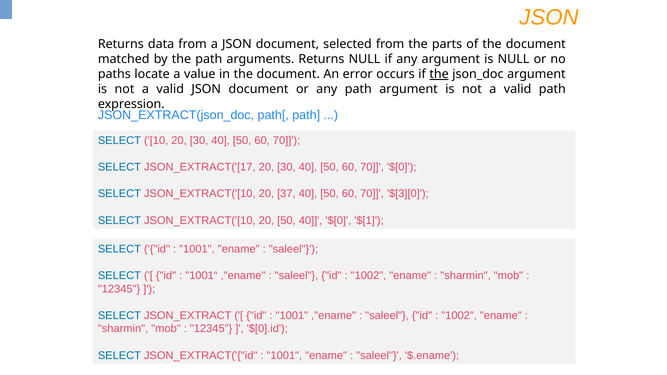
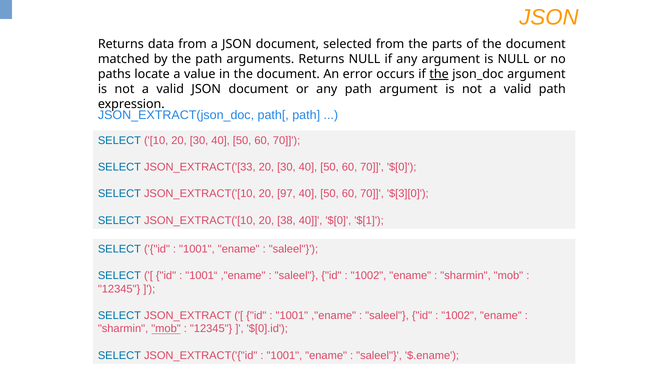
JSON_EXTRACT('[17: JSON_EXTRACT('[17 -> JSON_EXTRACT('[33
37: 37 -> 97
20 50: 50 -> 38
mob at (166, 329) underline: none -> present
